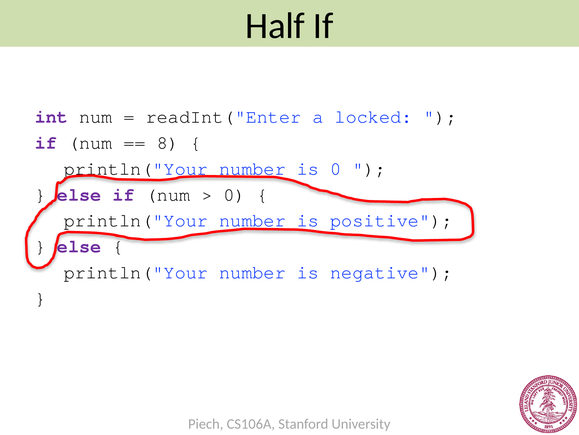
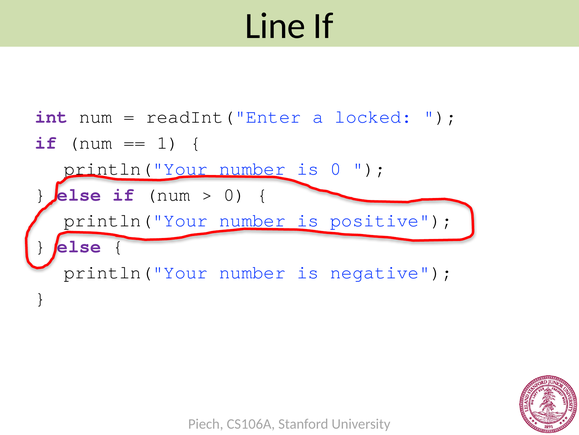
Half: Half -> Line
8: 8 -> 1
